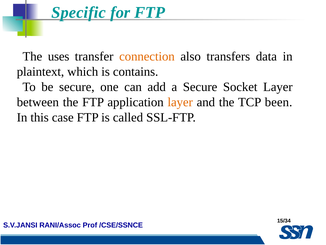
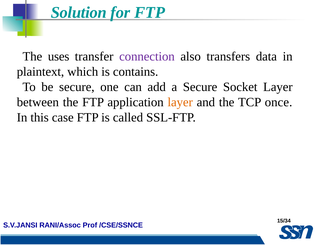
Specific: Specific -> Solution
connection colour: orange -> purple
been: been -> once
